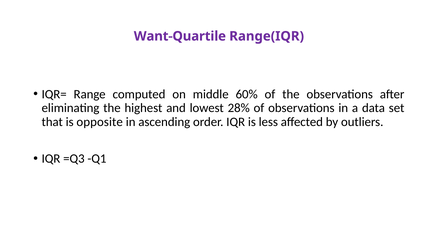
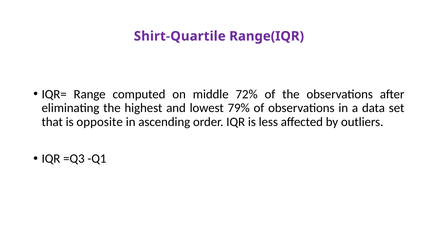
Want-Quartile: Want-Quartile -> Shirt-Quartile
60%: 60% -> 72%
28%: 28% -> 79%
